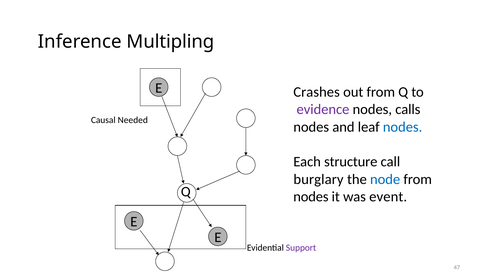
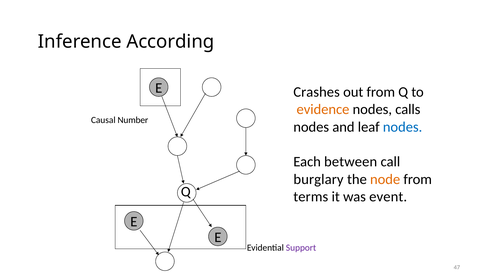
Multipling: Multipling -> According
evidence colour: purple -> orange
Needed: Needed -> Number
structure: structure -> between
node colour: blue -> orange
nodes at (311, 197): nodes -> terms
